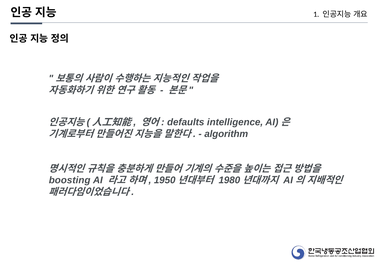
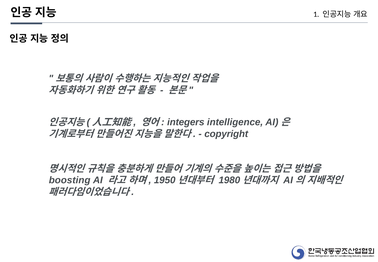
defaults: defaults -> integers
algorithm: algorithm -> copyright
